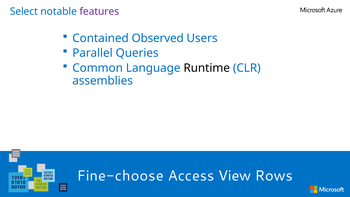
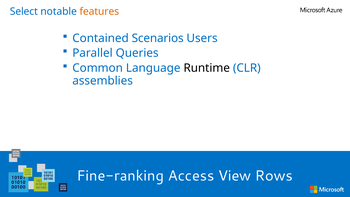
features colour: purple -> orange
Observed: Observed -> Scenarios
Fine-choose: Fine-choose -> Fine-ranking
